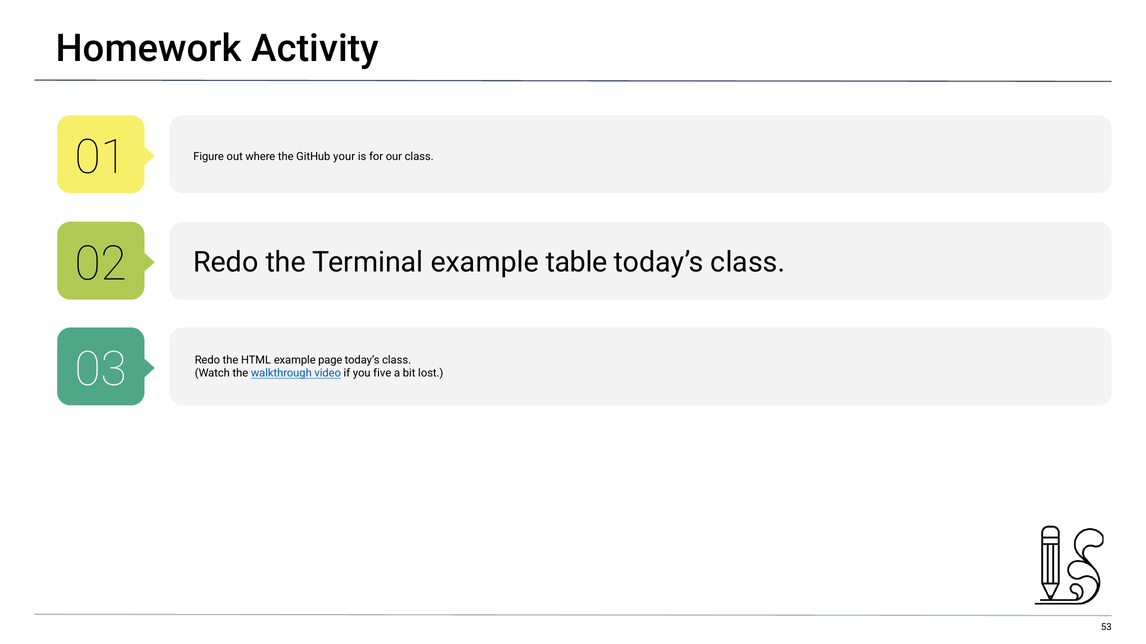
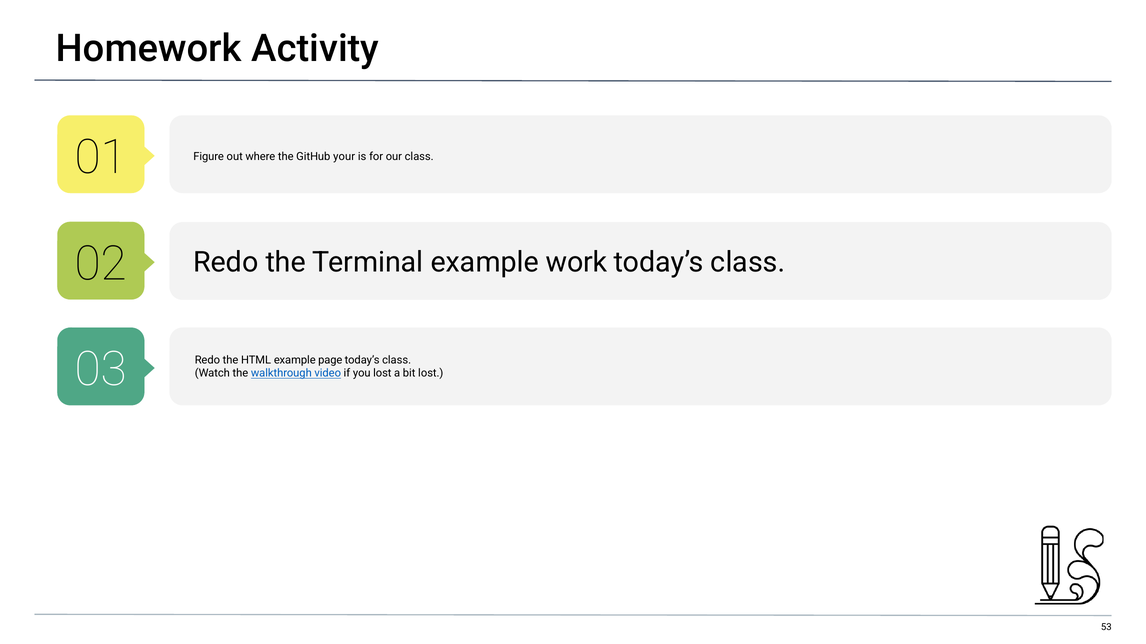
table: table -> work
you five: five -> lost
